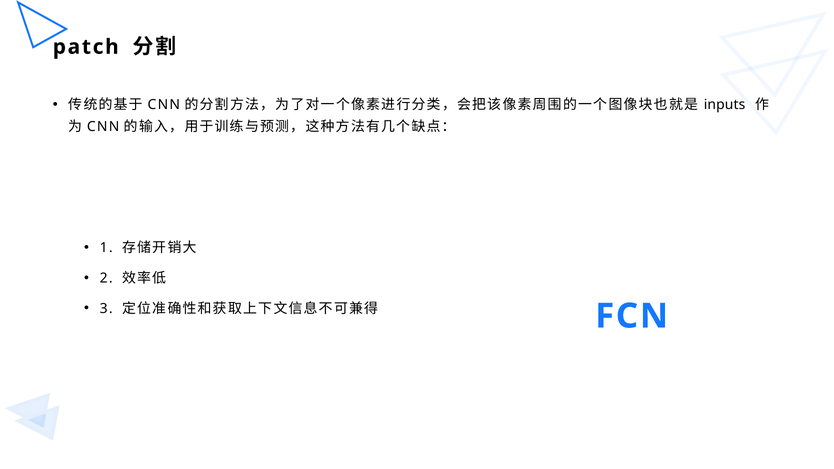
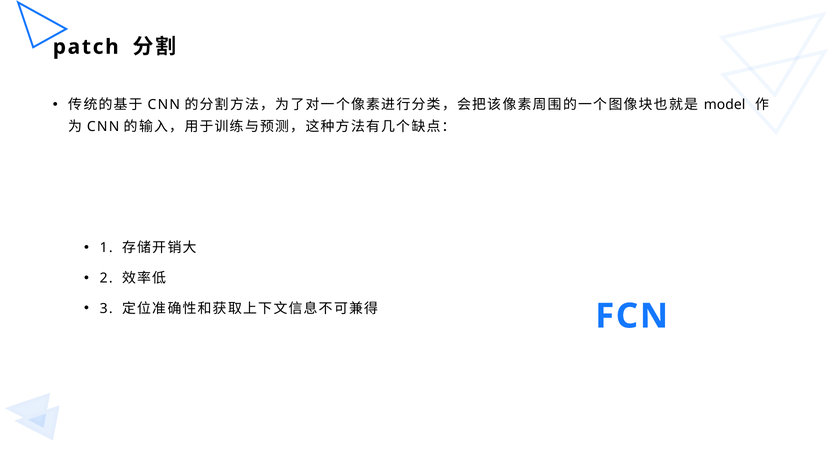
inputs: inputs -> model
